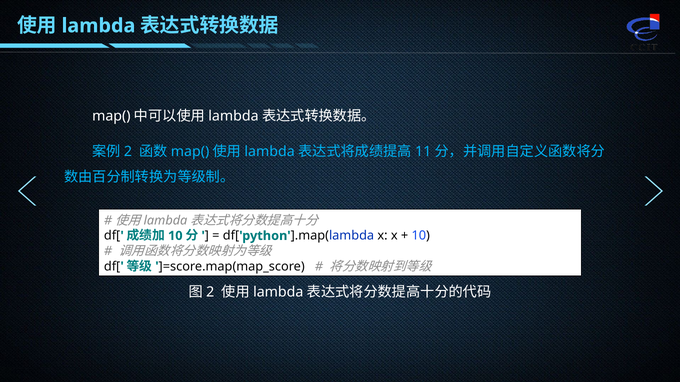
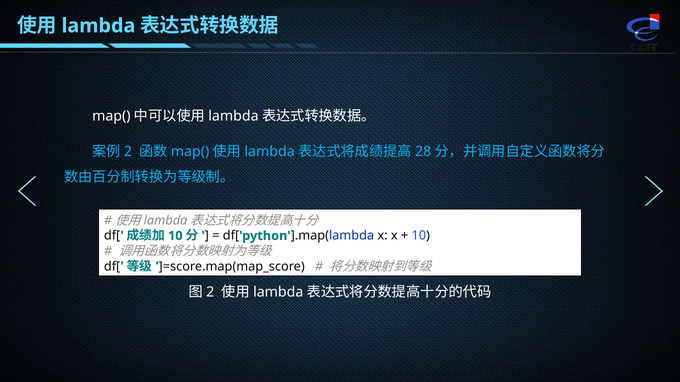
11: 11 -> 28
